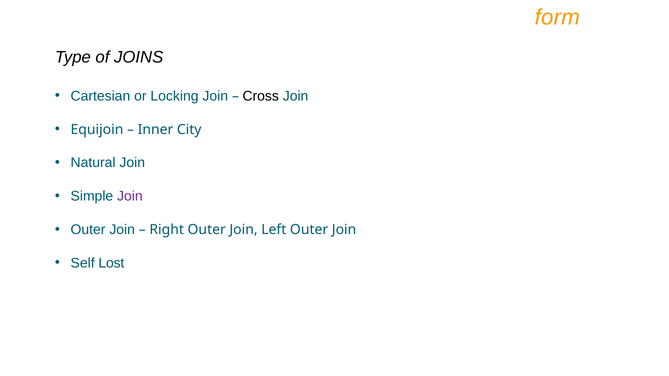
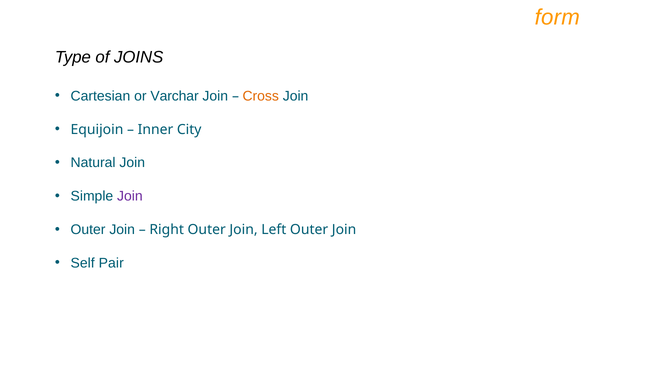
Locking: Locking -> Varchar
Cross colour: black -> orange
Lost: Lost -> Pair
